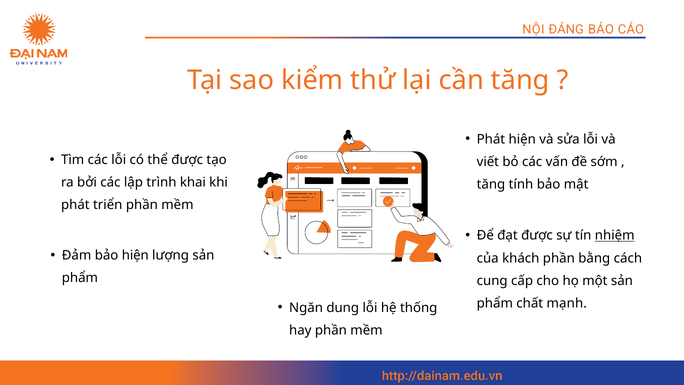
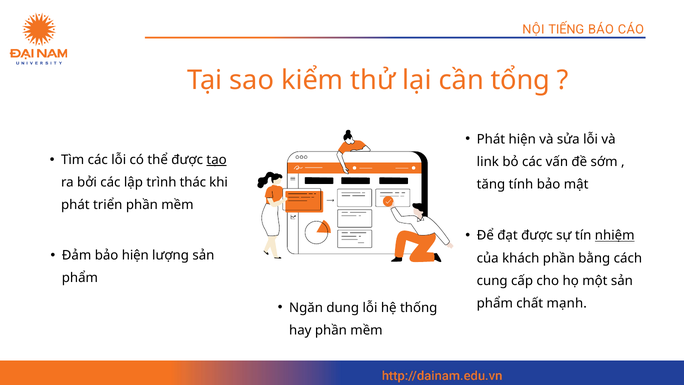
ĐÁNG: ĐÁNG -> TIẾNG
cần tăng: tăng -> tổng
tạo underline: none -> present
viết: viết -> link
khai: khai -> thác
